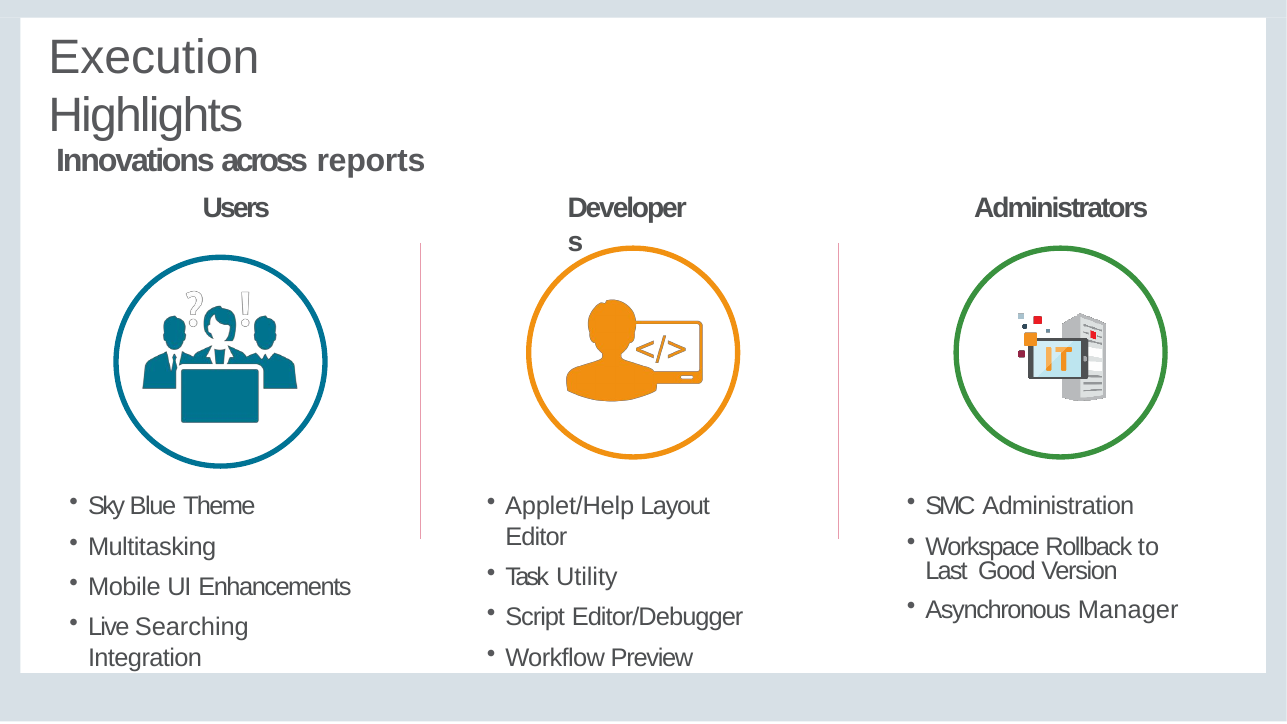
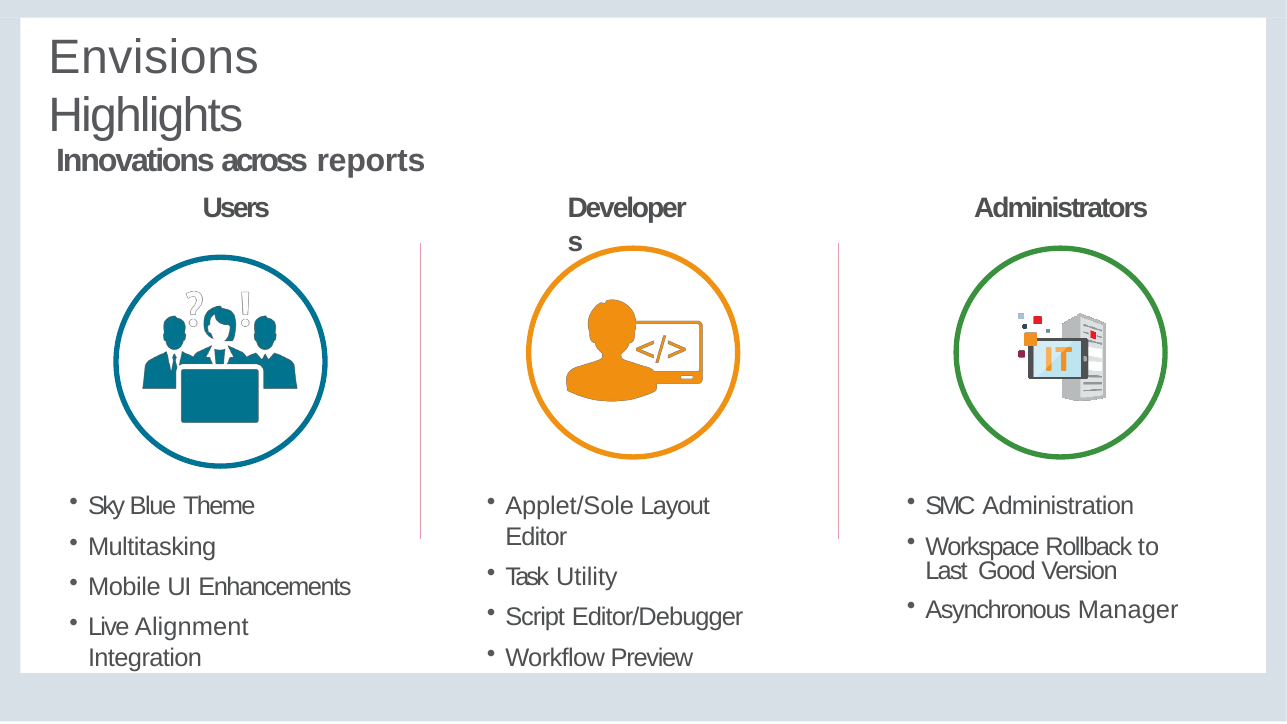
Execution: Execution -> Envisions
Applet/Help: Applet/Help -> Applet/Sole
Searching: Searching -> Alignment
